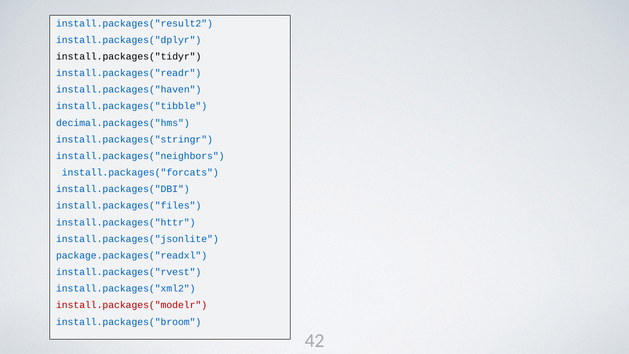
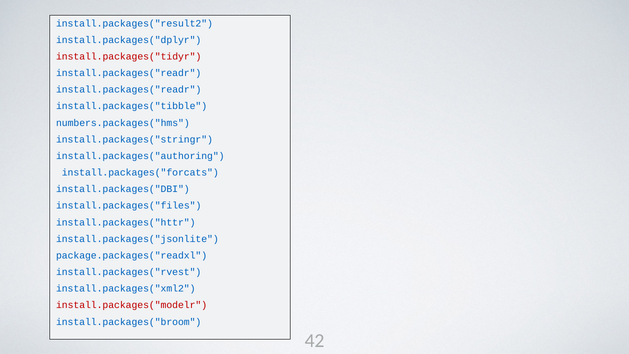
install.packages("tidyr colour: black -> red
install.packages("haven at (129, 90): install.packages("haven -> install.packages("readr
decimal.packages("hms: decimal.packages("hms -> numbers.packages("hms
install.packages("neighbors: install.packages("neighbors -> install.packages("authoring
